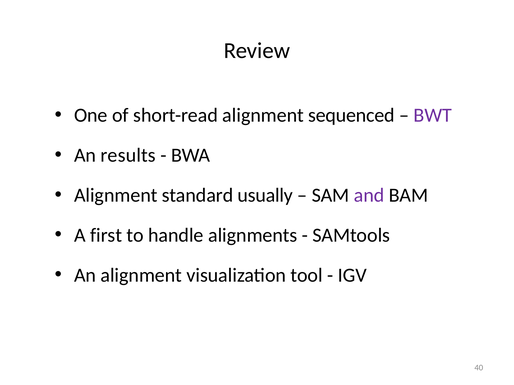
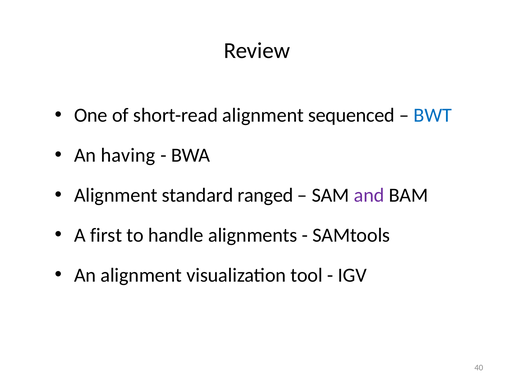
BWT colour: purple -> blue
results: results -> having
usually: usually -> ranged
